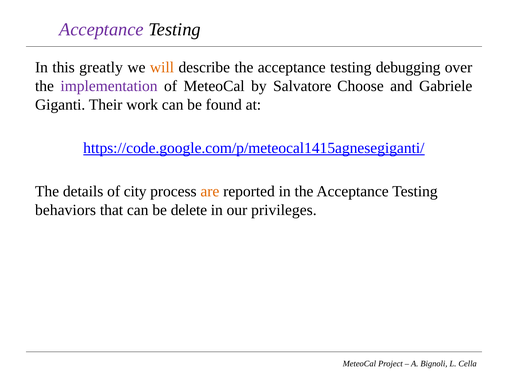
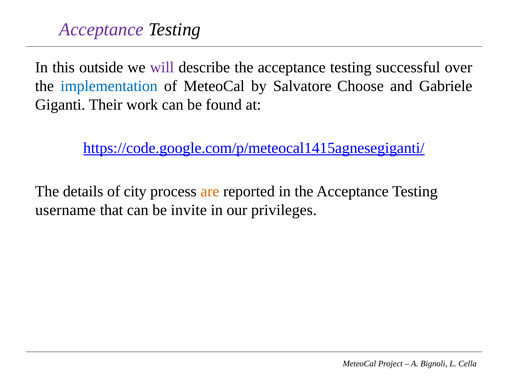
greatly: greatly -> outside
will colour: orange -> purple
debugging: debugging -> successful
implementation colour: purple -> blue
behaviors: behaviors -> username
delete: delete -> invite
